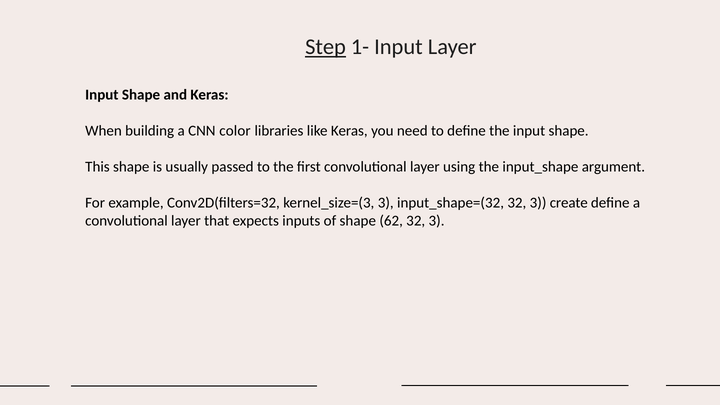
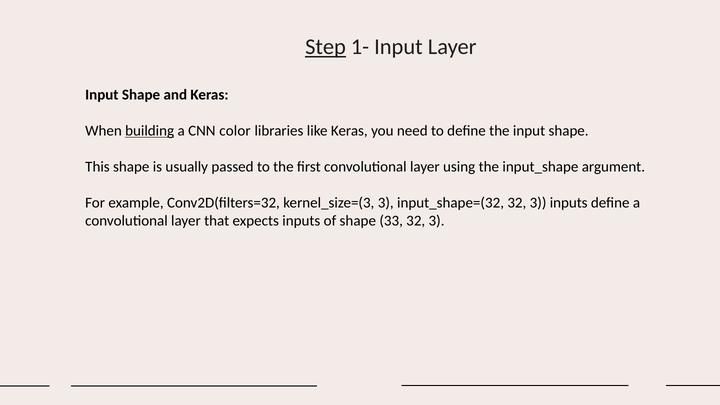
building underline: none -> present
3 create: create -> inputs
62: 62 -> 33
